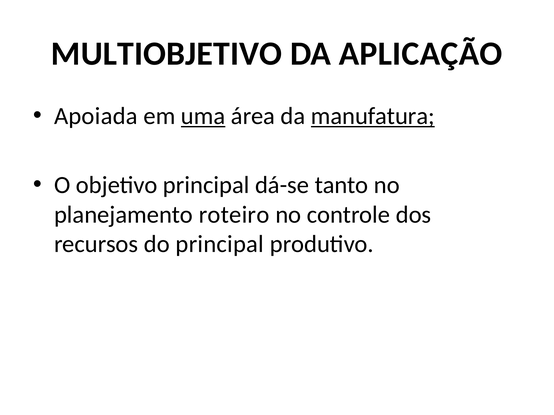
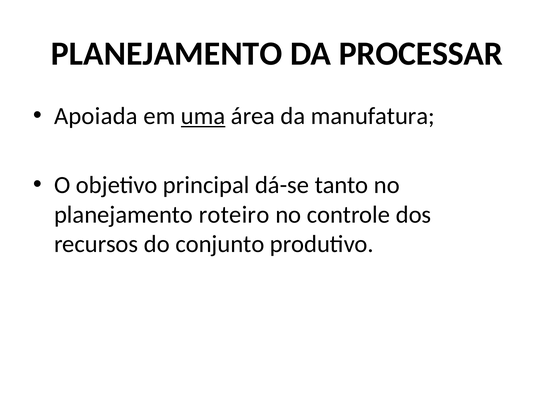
MULTIOBJETIVO at (167, 54): MULTIOBJETIVO -> PLANEJAMENTO
APLICAÇÃO: APLICAÇÃO -> PROCESSAR
manufatura underline: present -> none
do principal: principal -> conjunto
